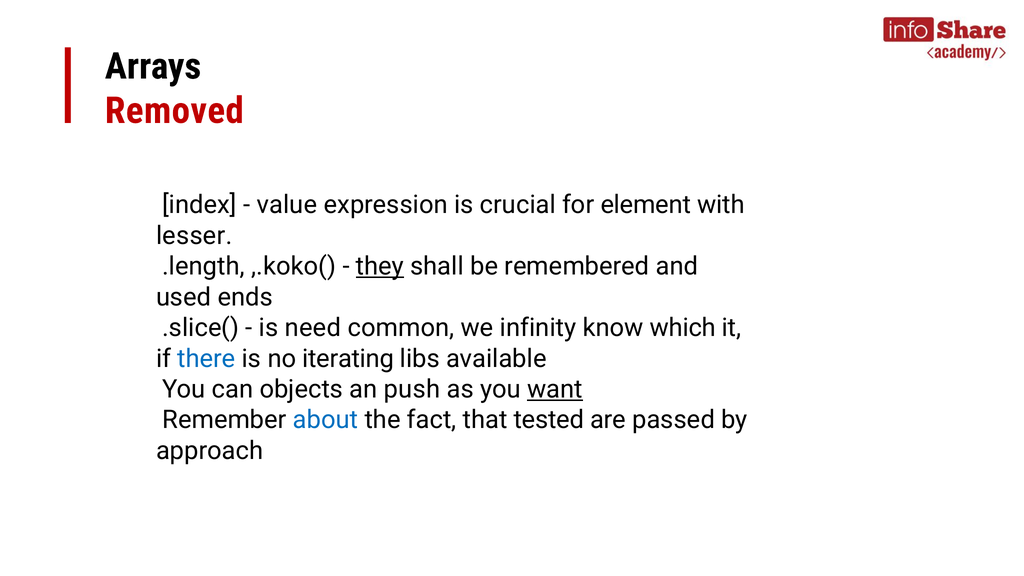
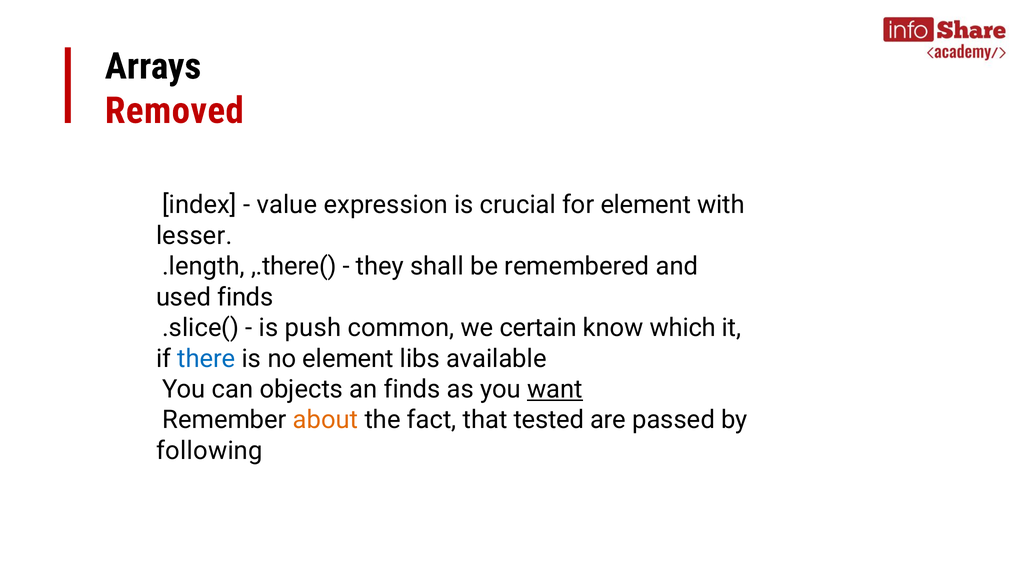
,.koko(: ,.koko( -> ,.there(
they underline: present -> none
used ends: ends -> finds
need: need -> push
infinity: infinity -> certain
no iterating: iterating -> element
an push: push -> finds
about colour: blue -> orange
approach: approach -> following
